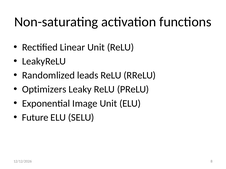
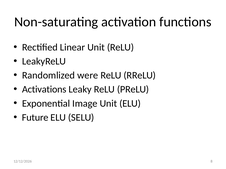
leads: leads -> were
Optimizers: Optimizers -> Activations
